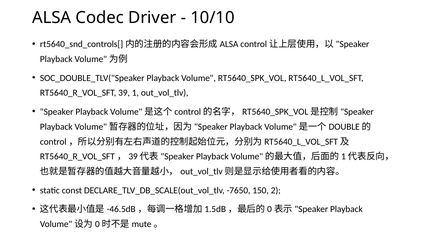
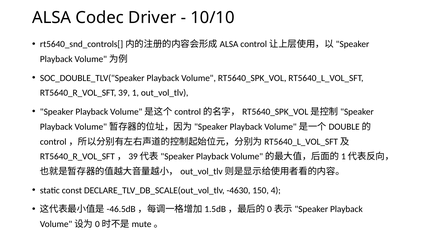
-7650: -7650 -> -4630
2: 2 -> 4
